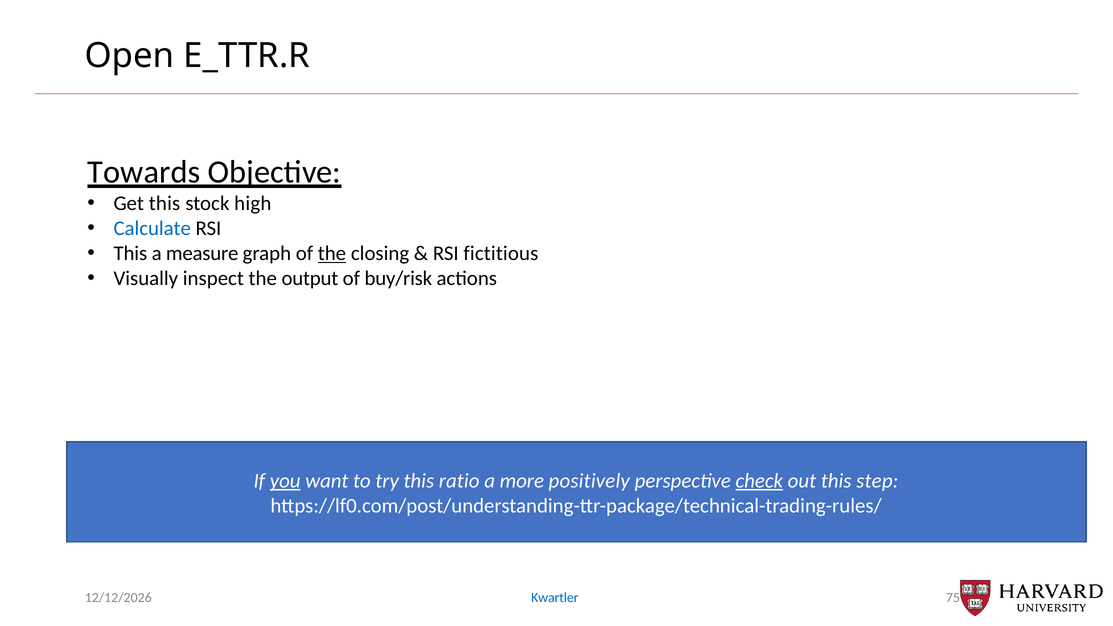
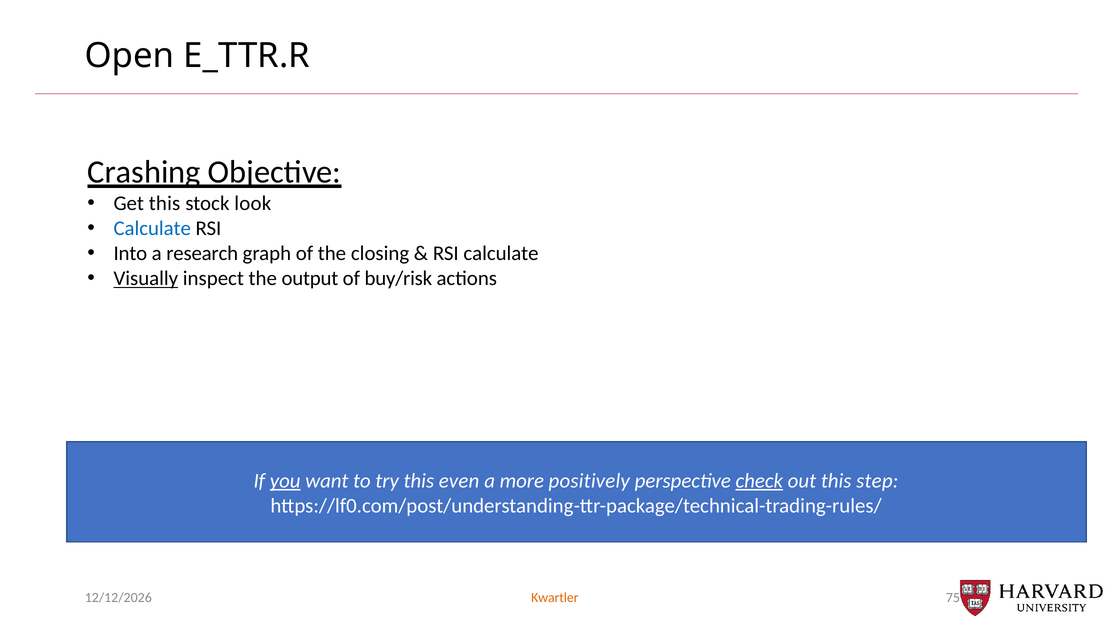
Towards: Towards -> Crashing
high: high -> look
This at (130, 254): This -> Into
measure: measure -> research
the at (332, 254) underline: present -> none
RSI fictitious: fictitious -> calculate
Visually underline: none -> present
ratio: ratio -> even
Kwartler colour: blue -> orange
